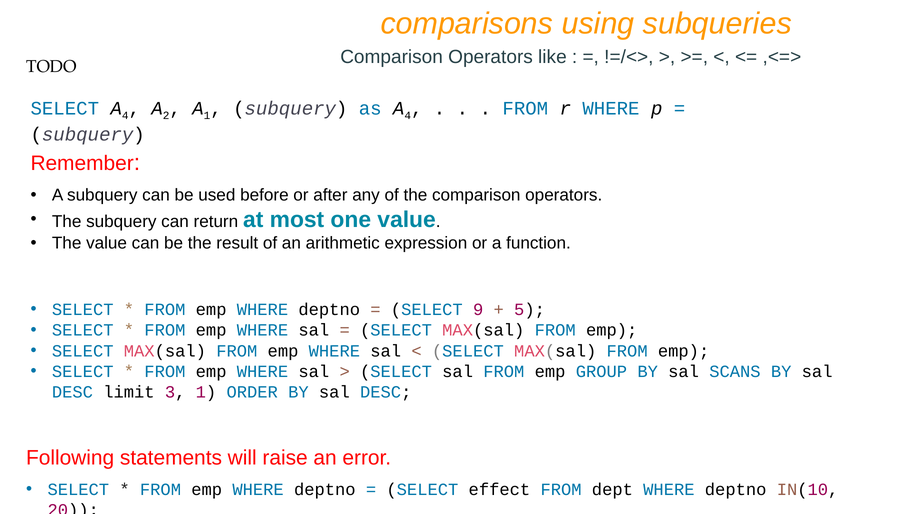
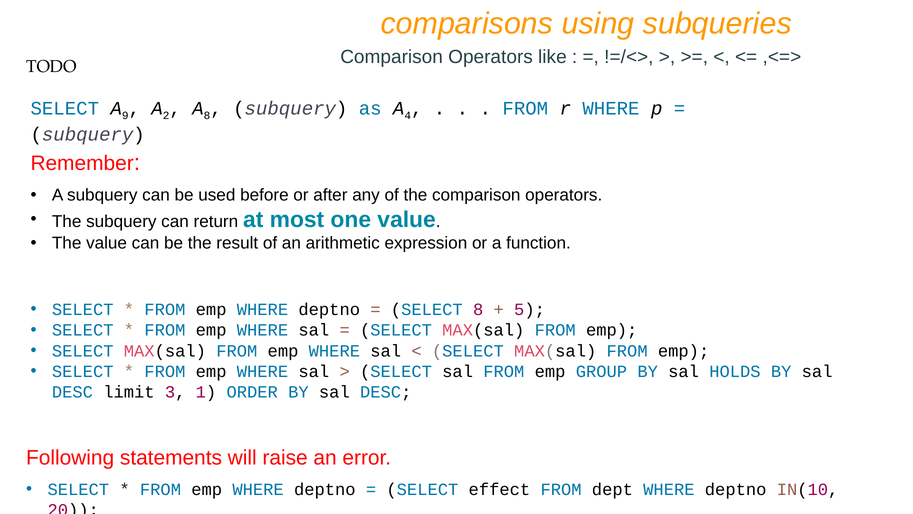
SELECT A 4: 4 -> 9
A 1: 1 -> 8
SELECT 9: 9 -> 8
SCANS: SCANS -> HOLDS
